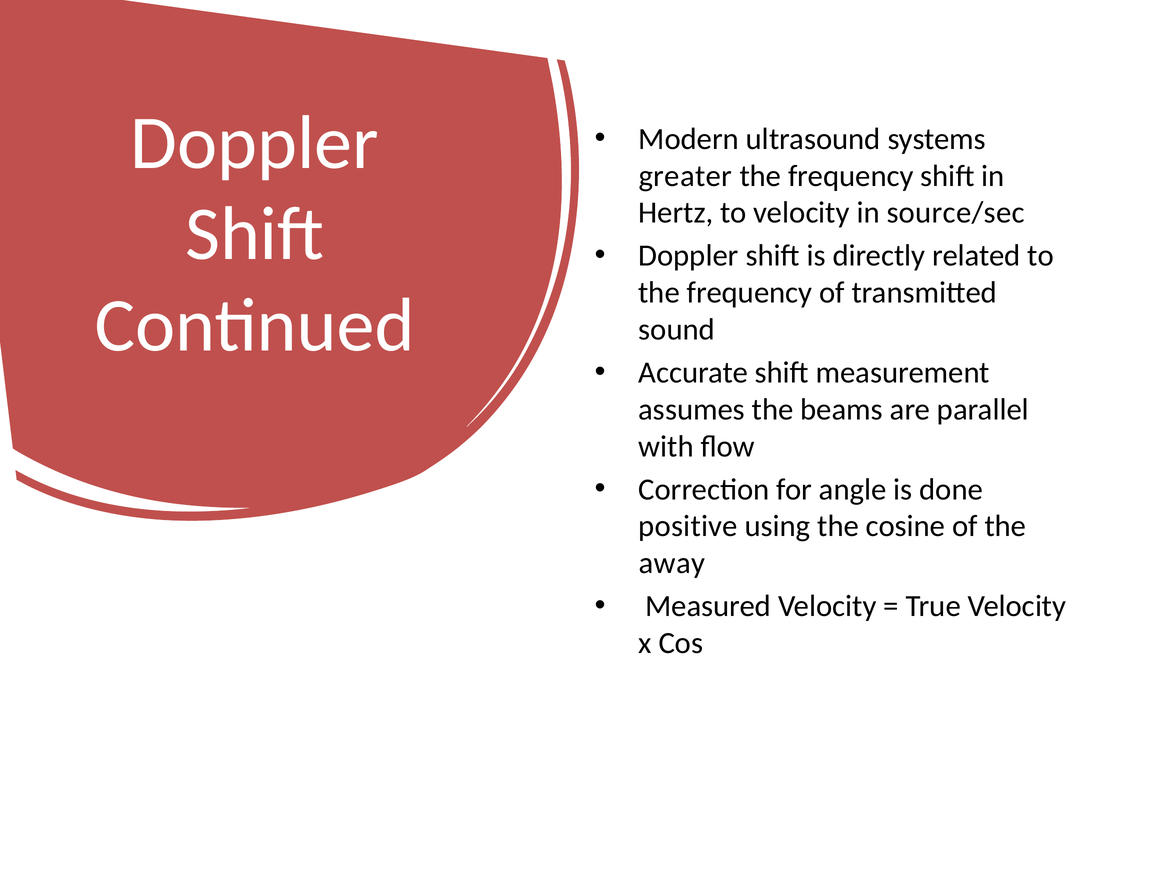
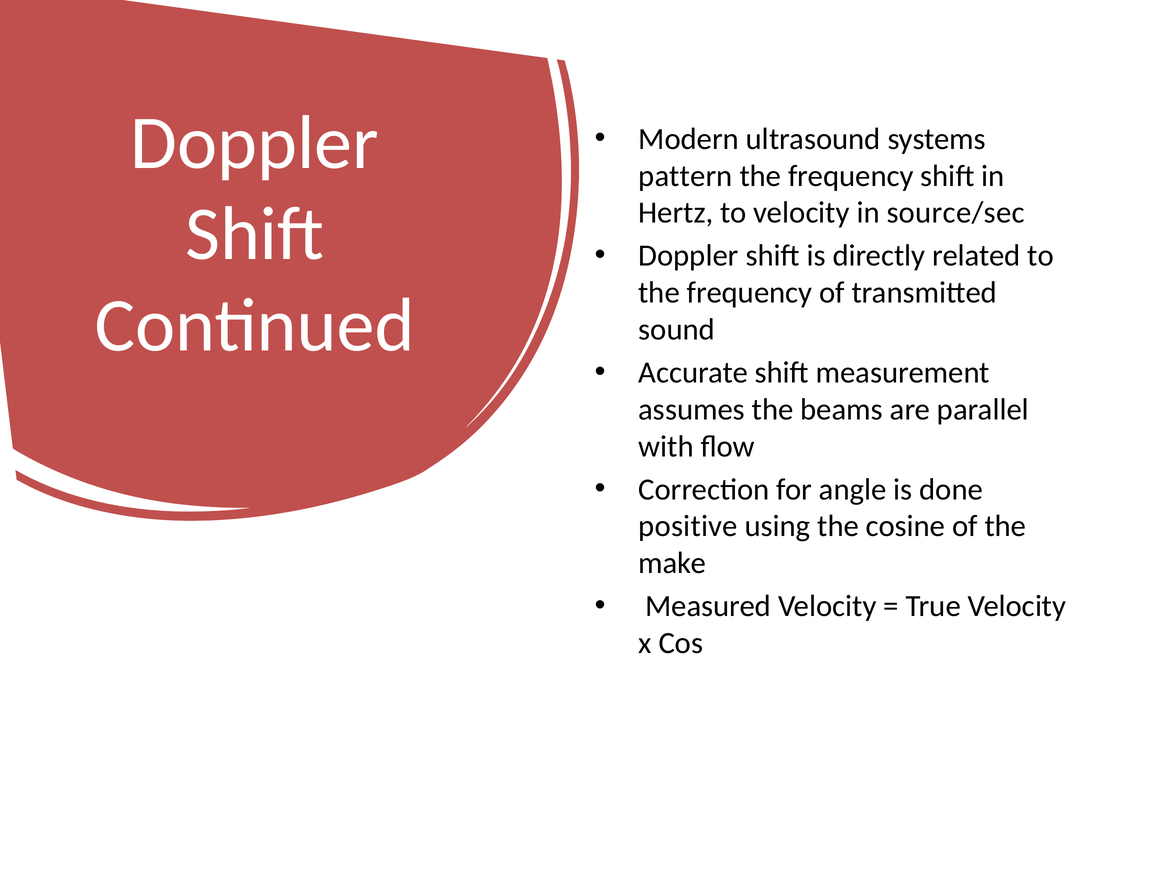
greater: greater -> pattern
away: away -> make
